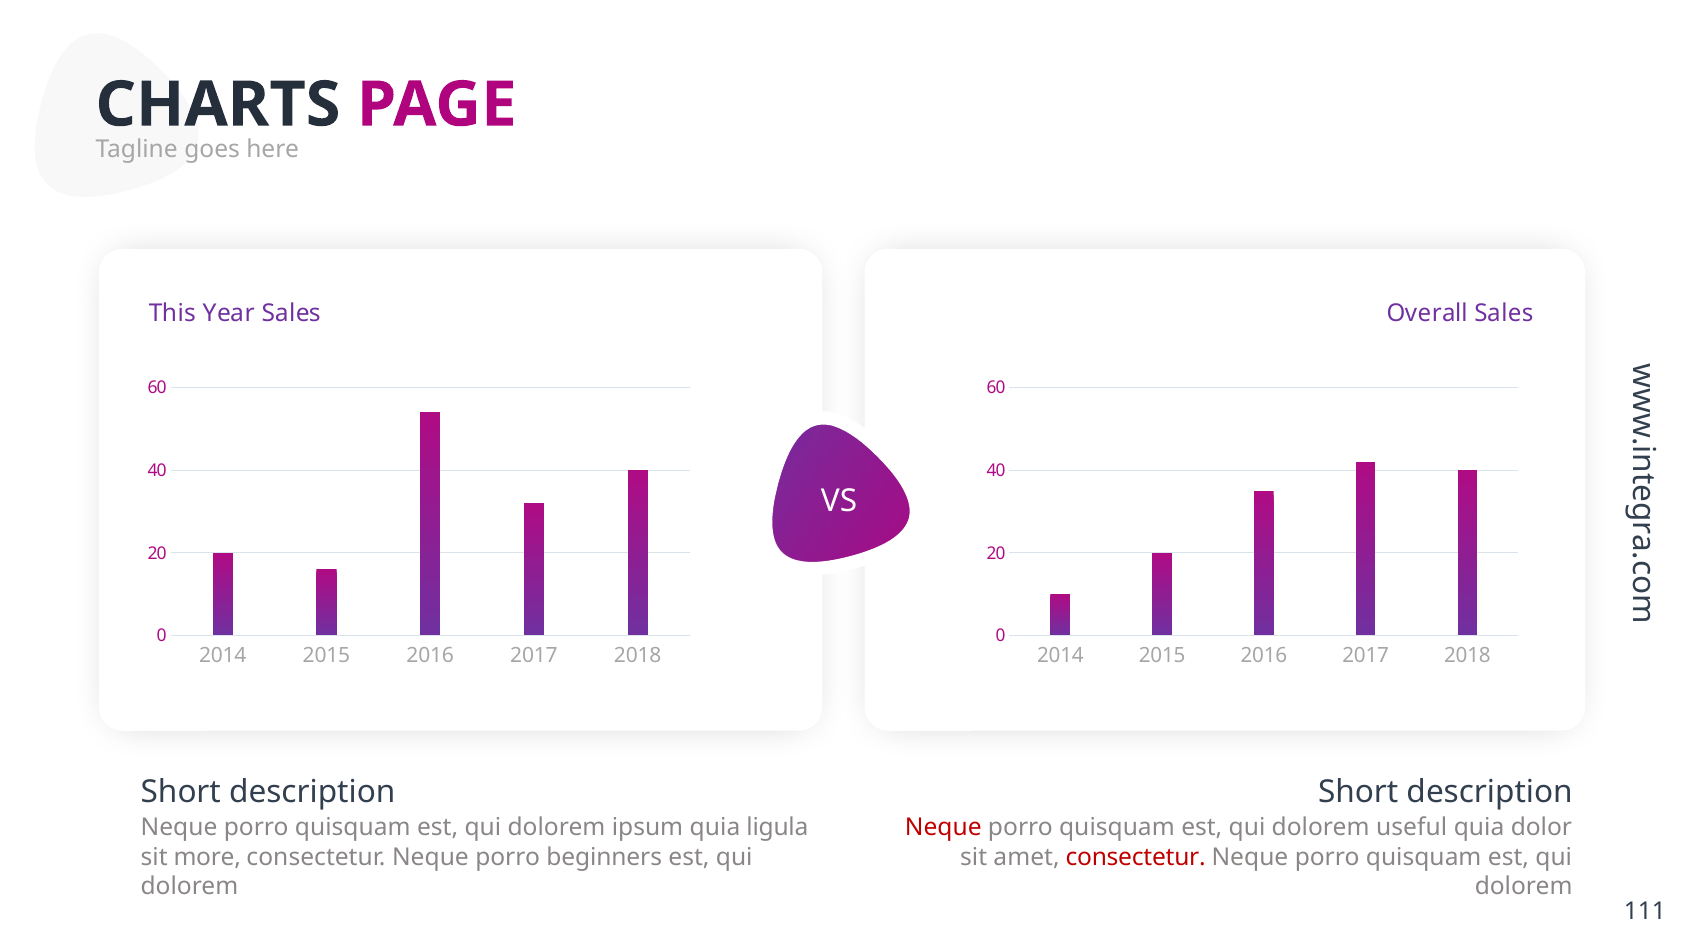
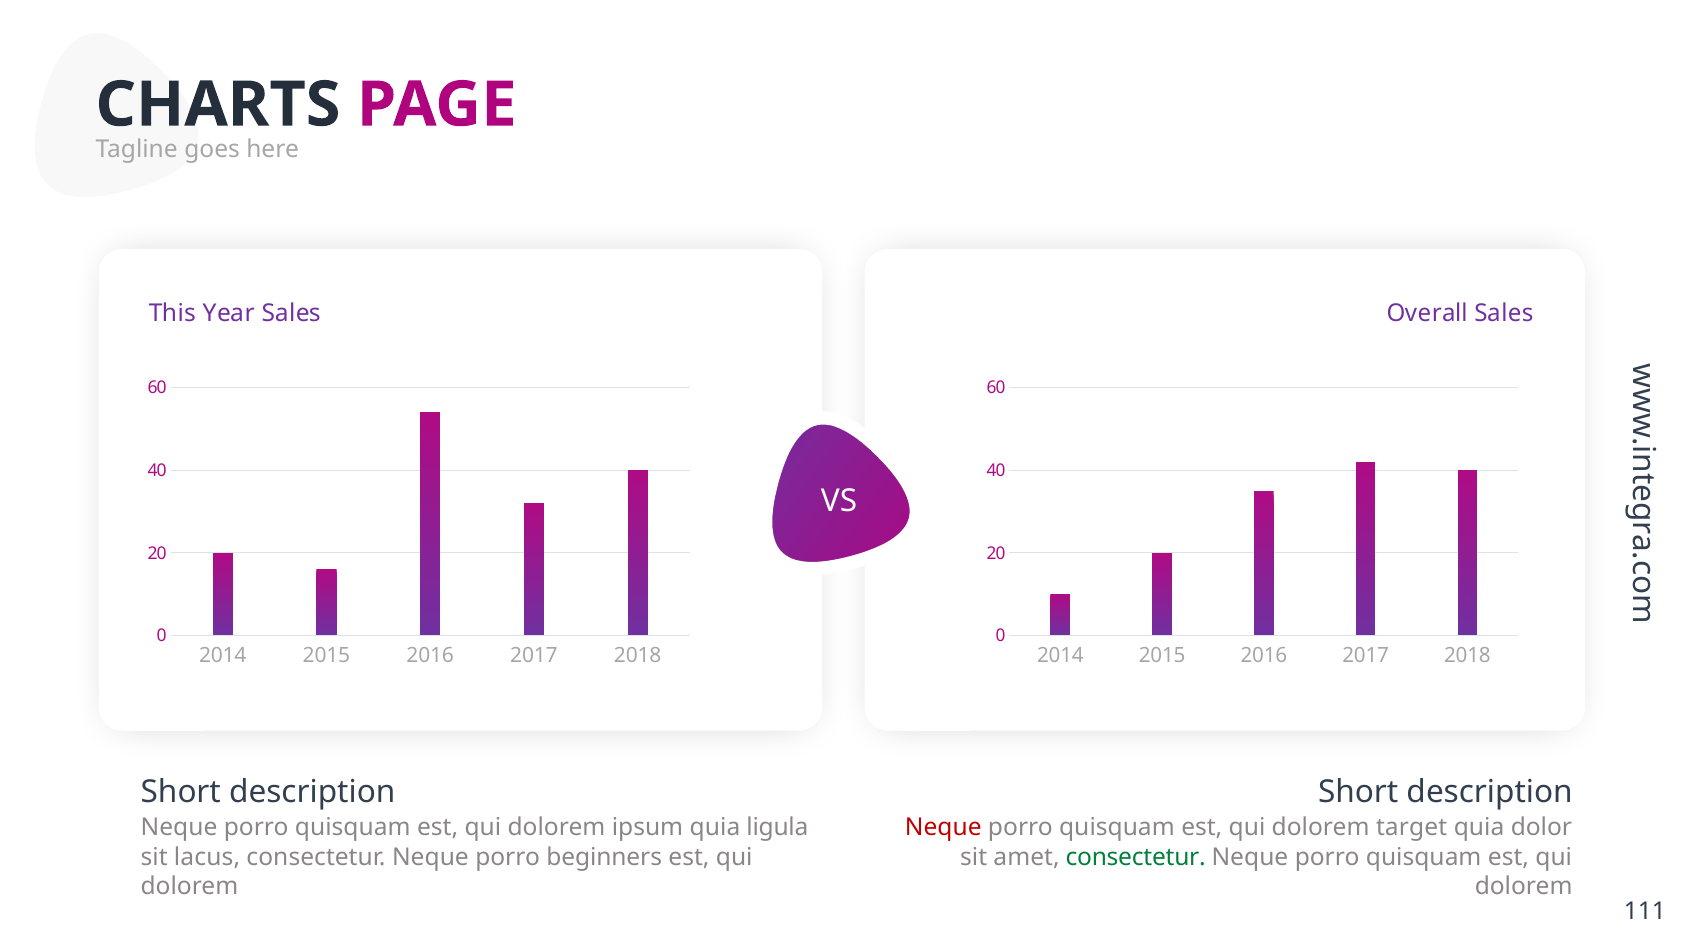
useful: useful -> target
more: more -> lacus
consectetur at (1136, 857) colour: red -> green
